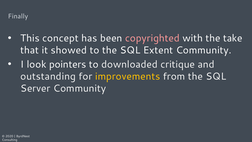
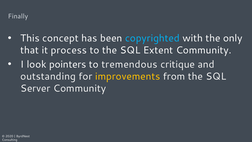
copyrighted colour: pink -> light blue
take: take -> only
showed: showed -> process
downloaded: downloaded -> tremendous
